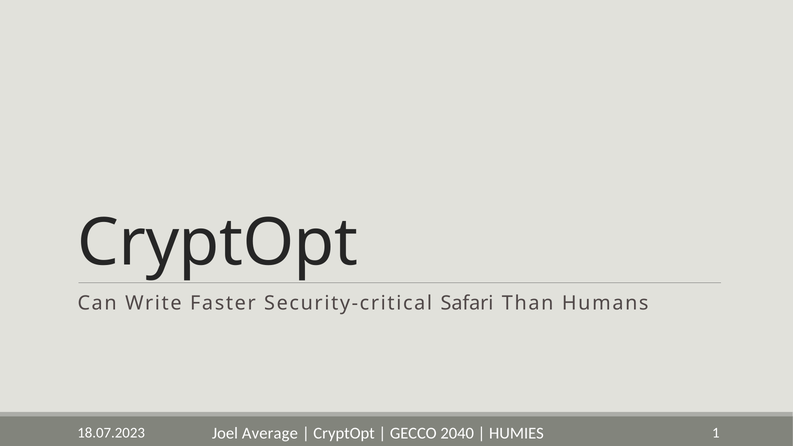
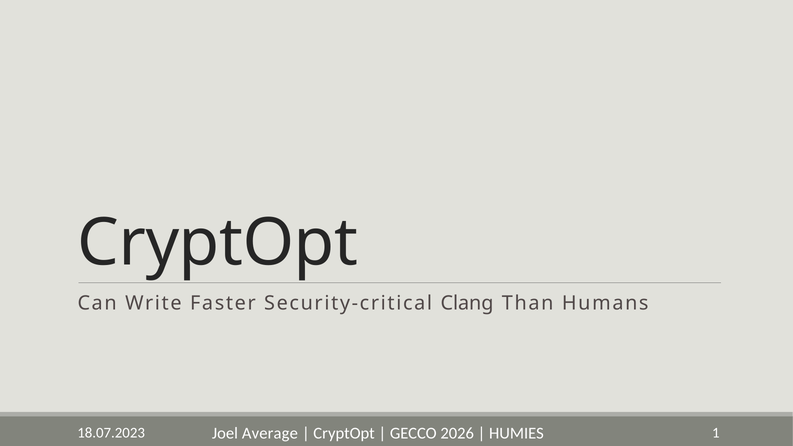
Safari: Safari -> Clang
2040: 2040 -> 2026
